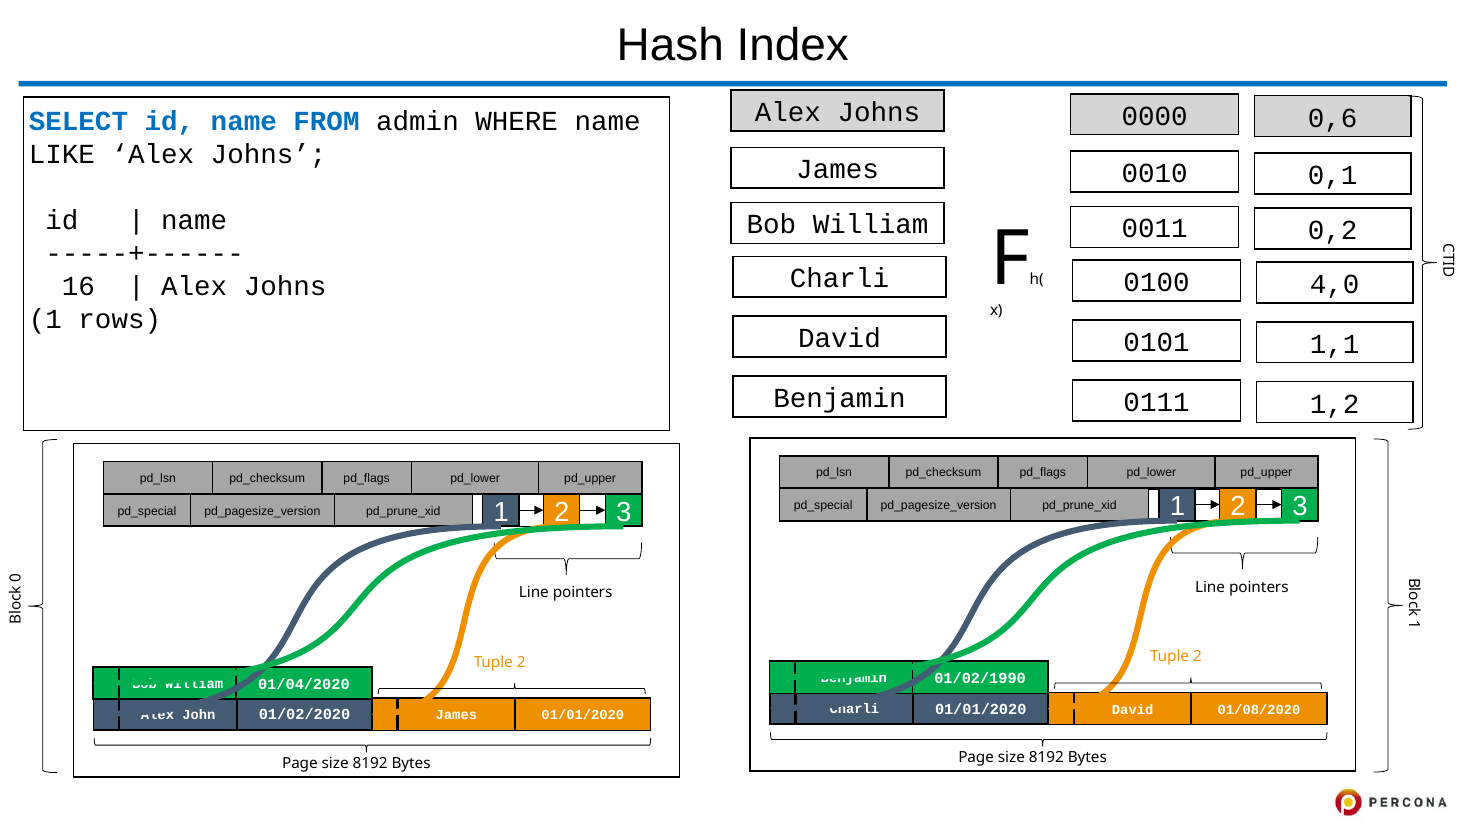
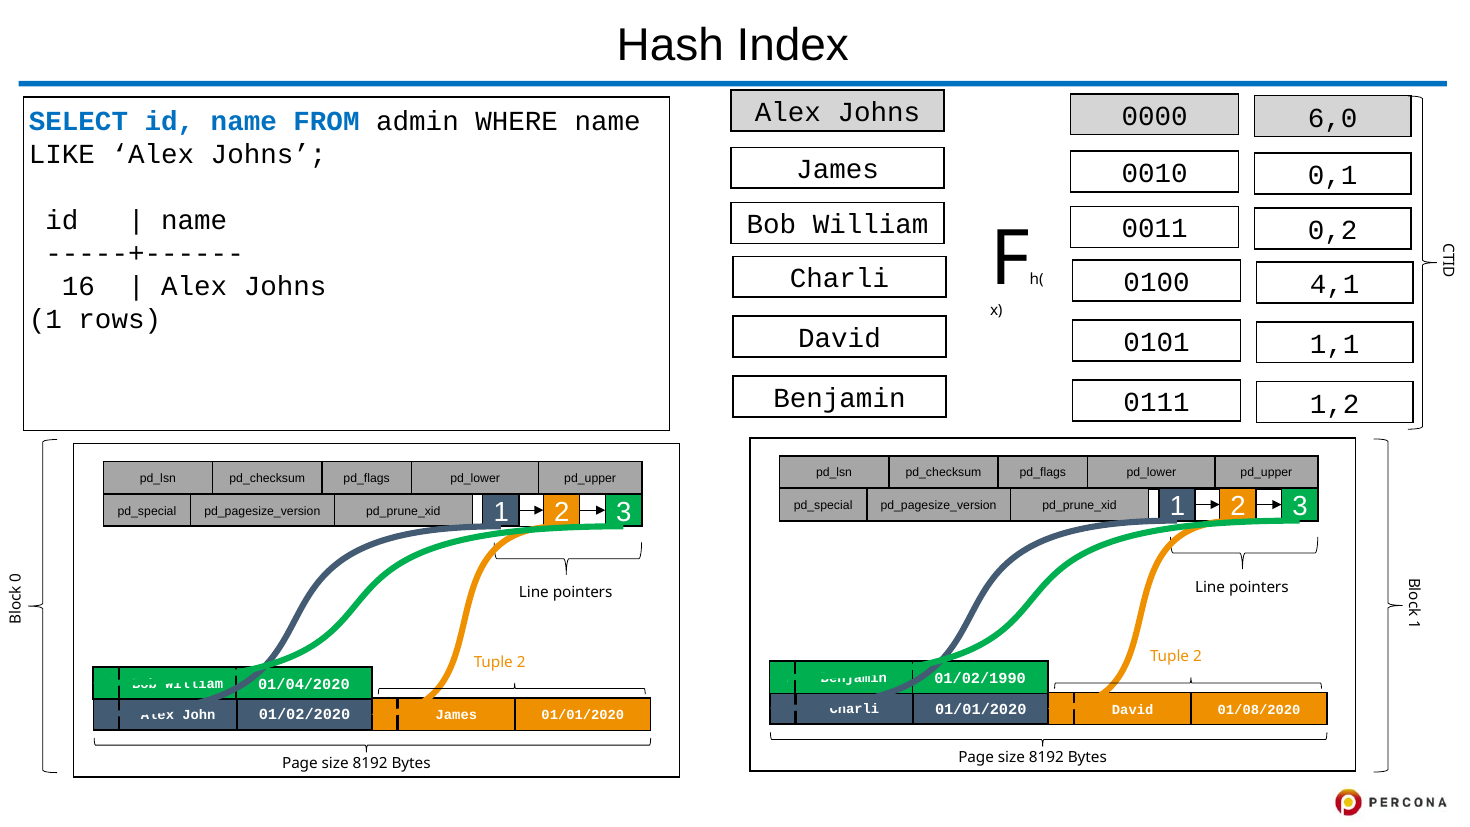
0,6: 0,6 -> 6,0
4,0: 4,0 -> 4,1
